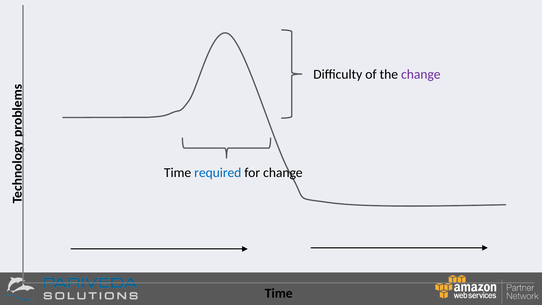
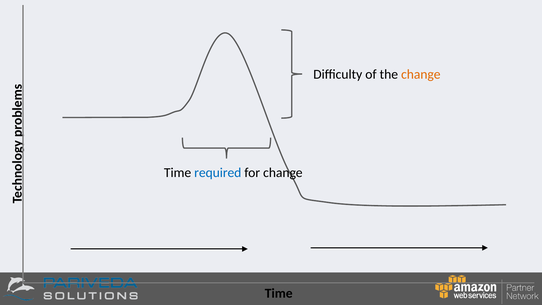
change at (421, 74) colour: purple -> orange
